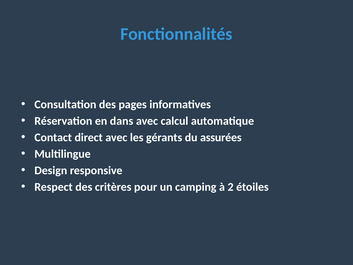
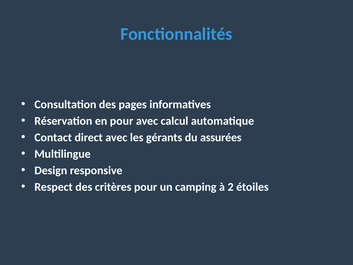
en dans: dans -> pour
